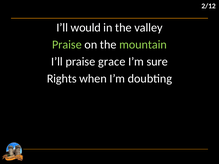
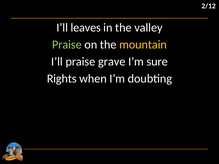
would: would -> leaves
mountain colour: light green -> yellow
grace: grace -> grave
